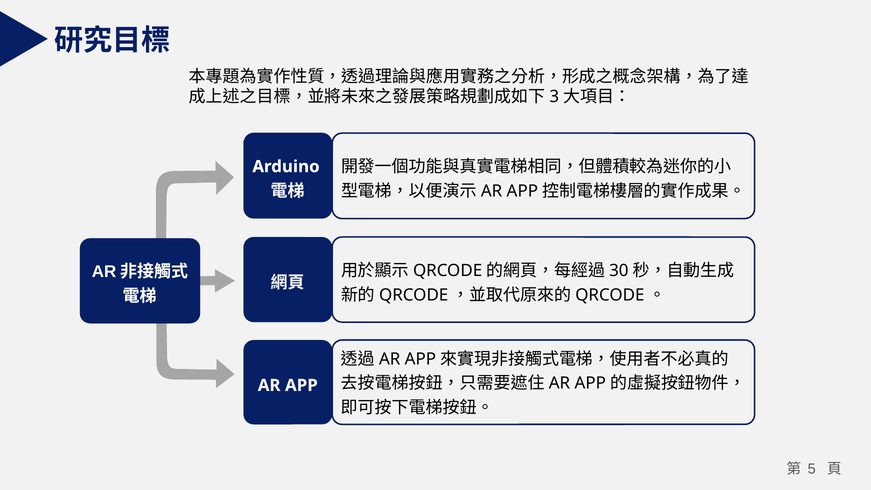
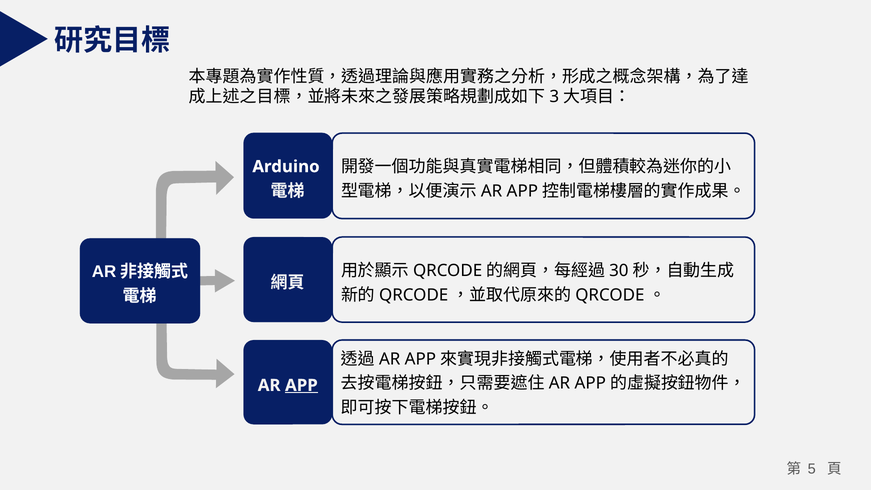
APP underline: none -> present
